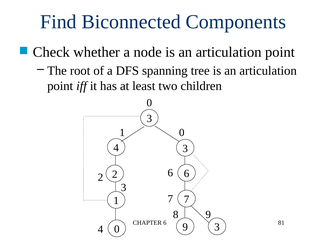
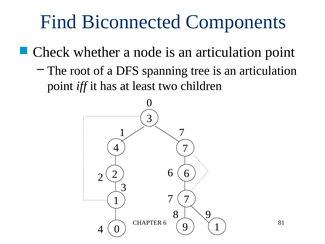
0 at (182, 132): 0 -> 7
3 at (185, 148): 3 -> 7
3 at (217, 227): 3 -> 1
